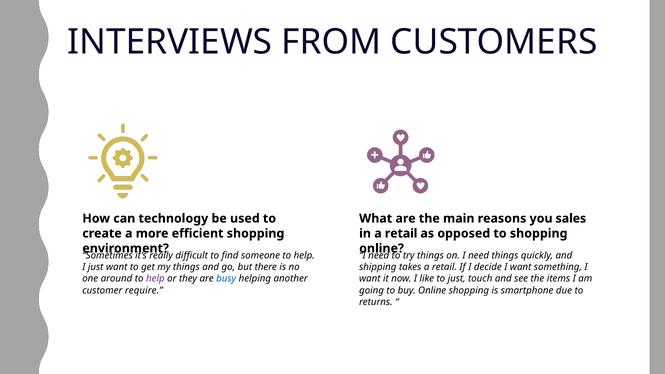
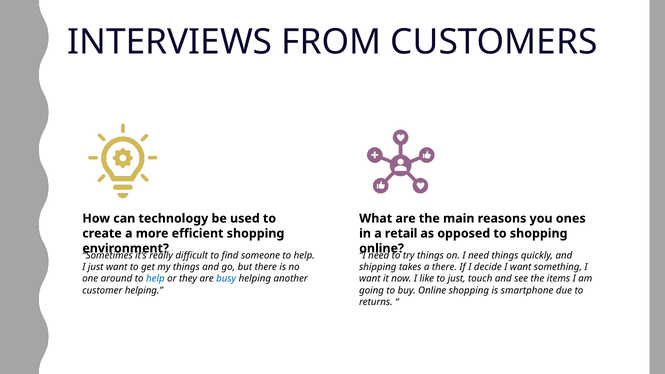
sales: sales -> ones
takes a retail: retail -> there
help at (155, 279) colour: purple -> blue
customer require: require -> helping
